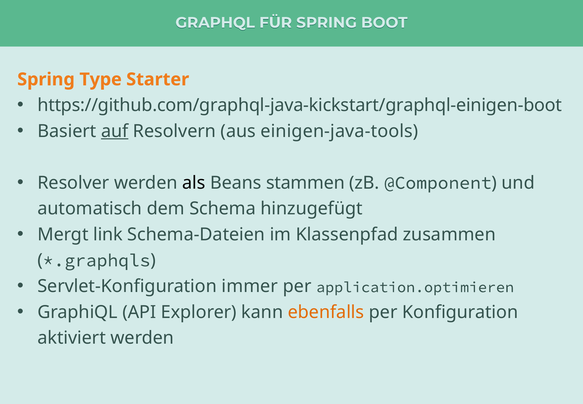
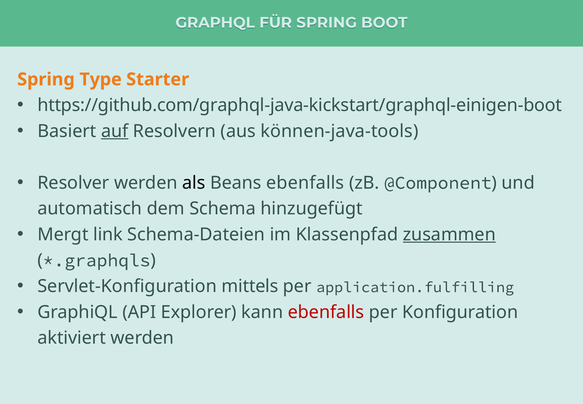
einigen-java-tools: einigen-java-tools -> können-java-tools
Beans stammen: stammen -> ebenfalls
zusammen underline: none -> present
immer: immer -> mittels
application.optimieren: application.optimieren -> application.fulfilling
ebenfalls at (326, 312) colour: orange -> red
